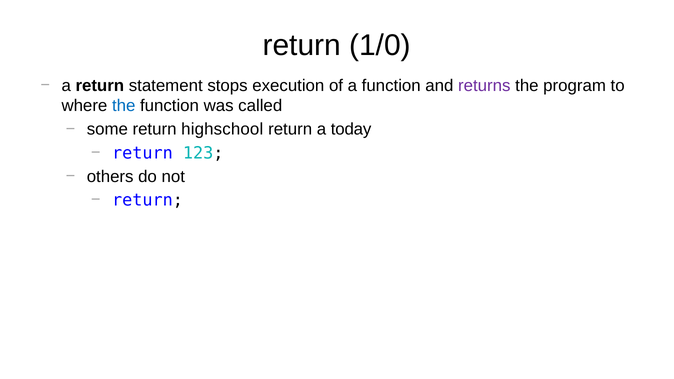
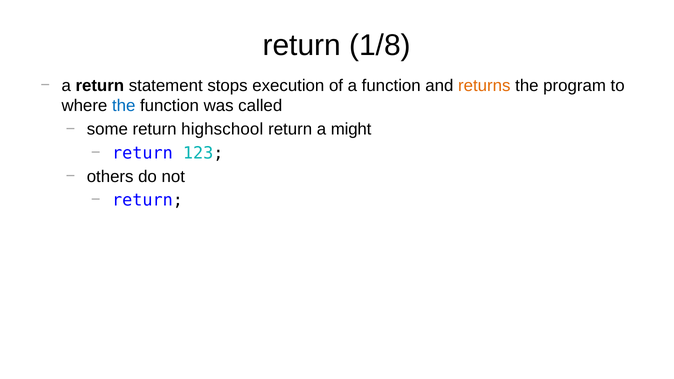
1/0: 1/0 -> 1/8
returns colour: purple -> orange
today: today -> might
